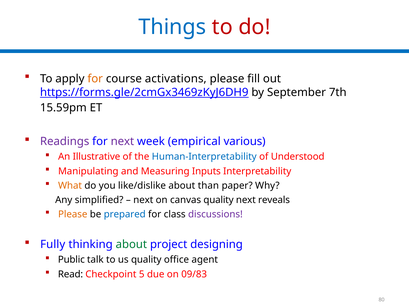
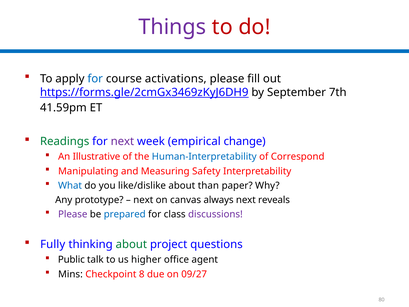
Things colour: blue -> purple
for at (95, 79) colour: orange -> blue
15.59pm: 15.59pm -> 41.59pm
Readings colour: purple -> green
various: various -> change
Understood: Understood -> Correspond
Inputs: Inputs -> Safety
What colour: orange -> blue
simplified: simplified -> prototype
canvas quality: quality -> always
Please at (73, 214) colour: orange -> purple
designing: designing -> questions
us quality: quality -> higher
Read: Read -> Mins
5: 5 -> 8
09/83: 09/83 -> 09/27
